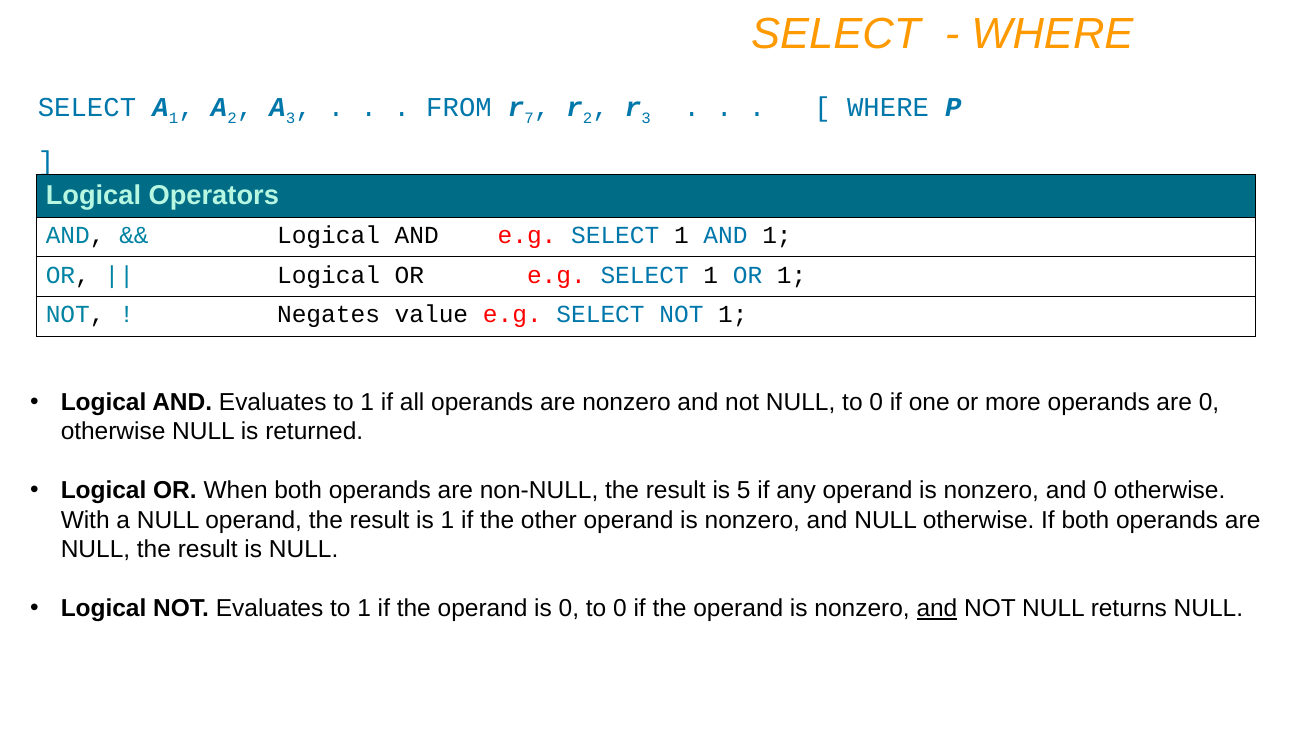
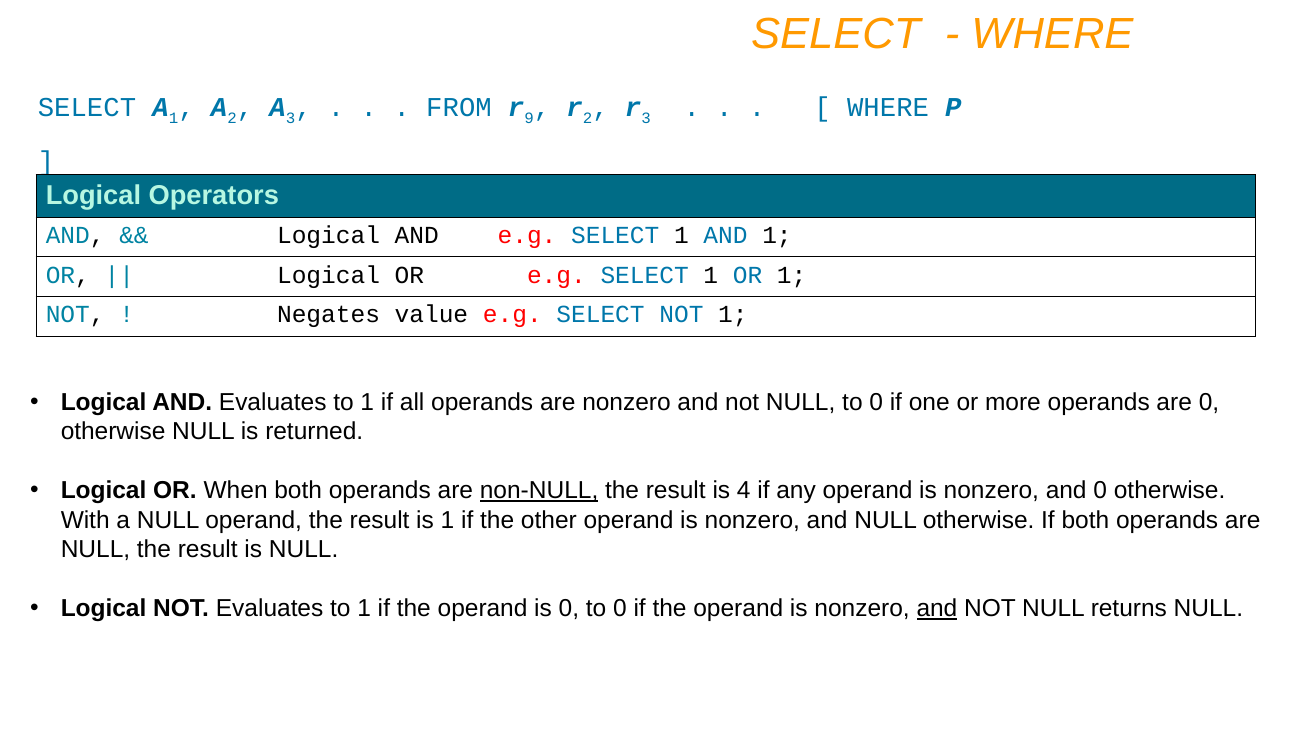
7: 7 -> 9
non-NULL underline: none -> present
5: 5 -> 4
